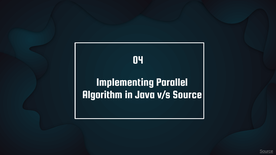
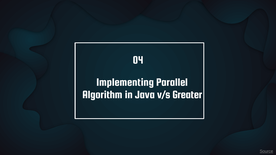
v/s Source: Source -> Greater
